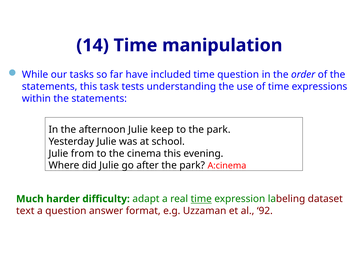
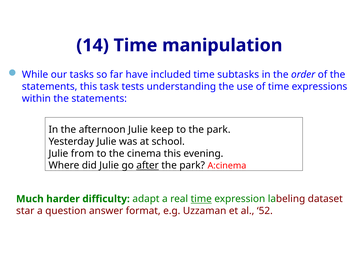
time question: question -> subtasks
after underline: none -> present
text: text -> star
92: 92 -> 52
